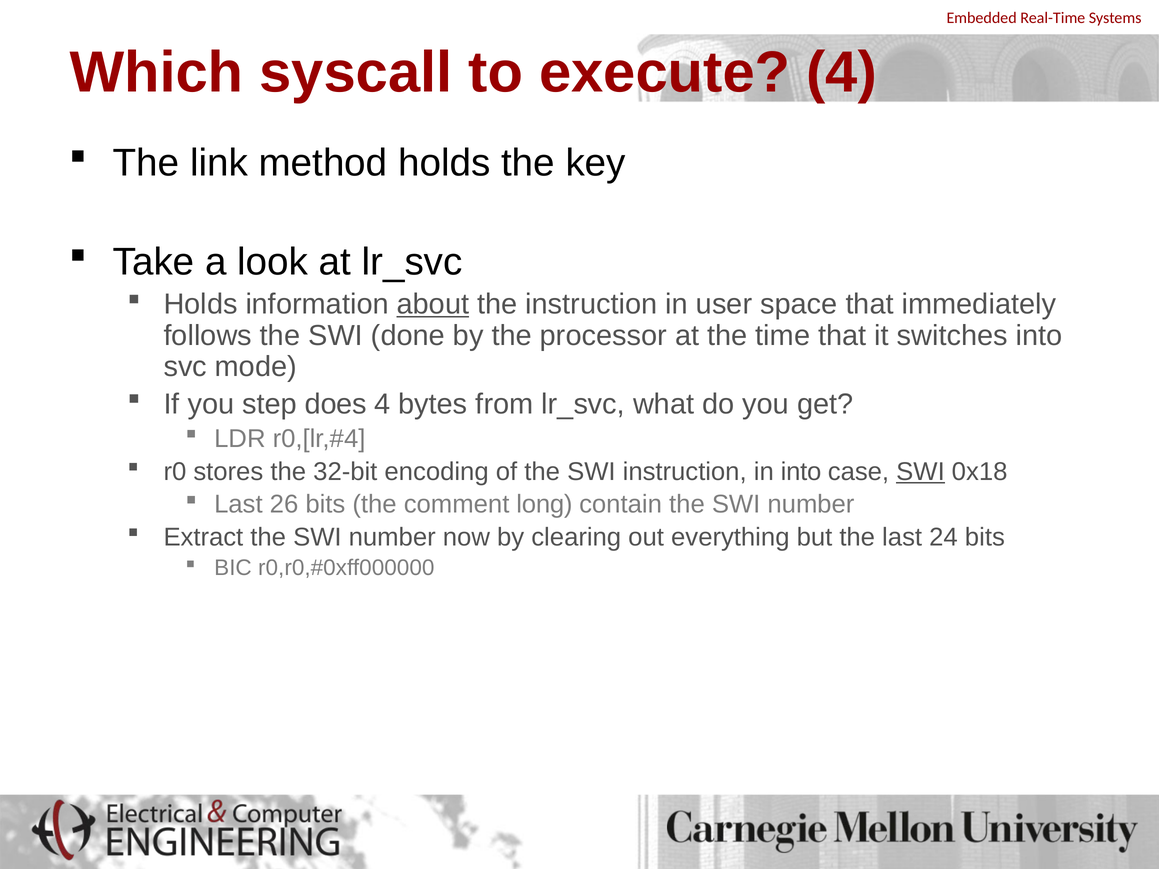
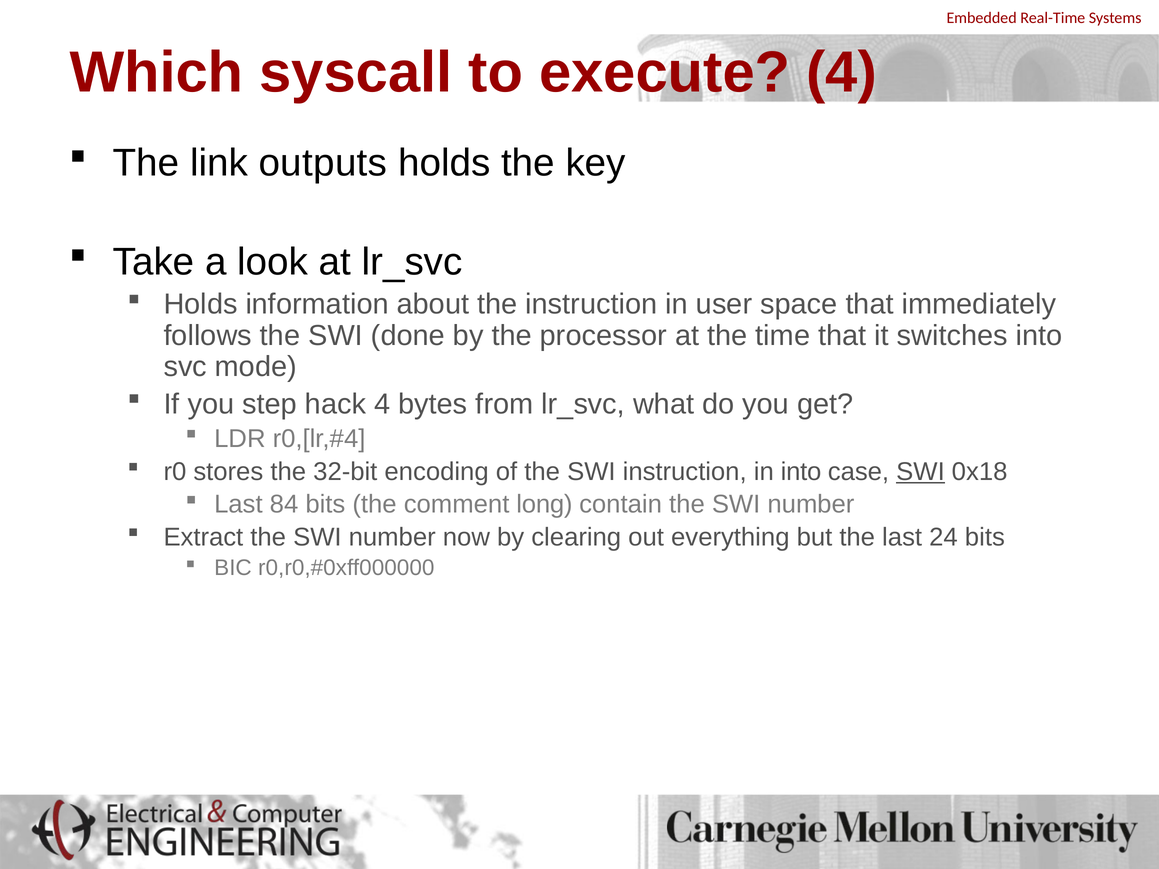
method: method -> outputs
about underline: present -> none
does: does -> hack
26: 26 -> 84
